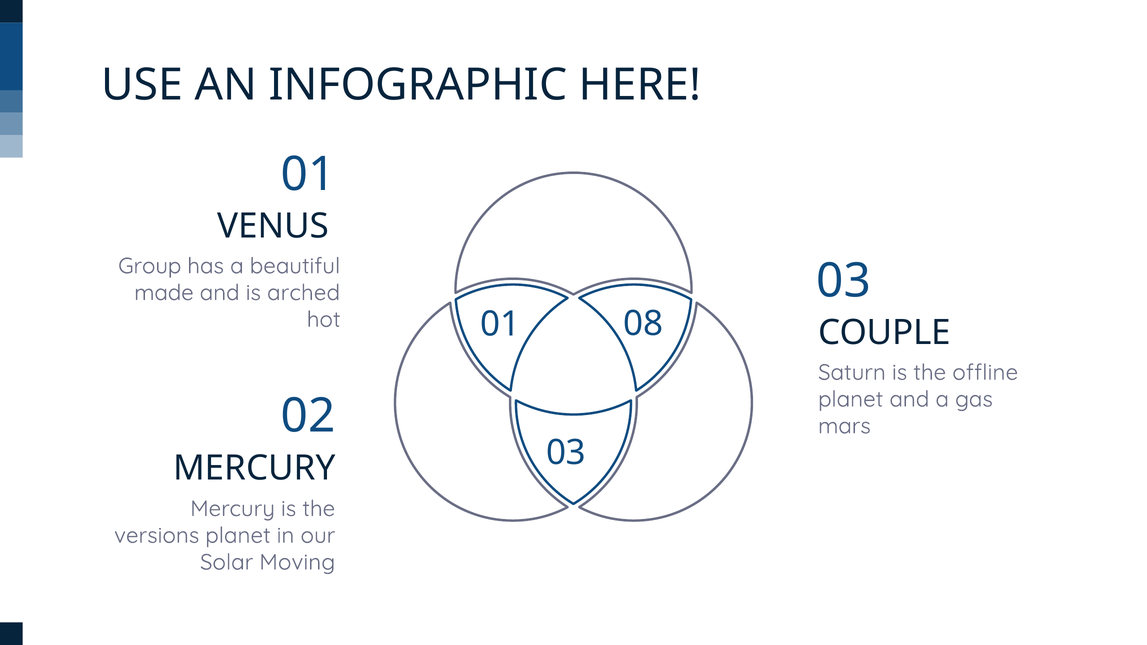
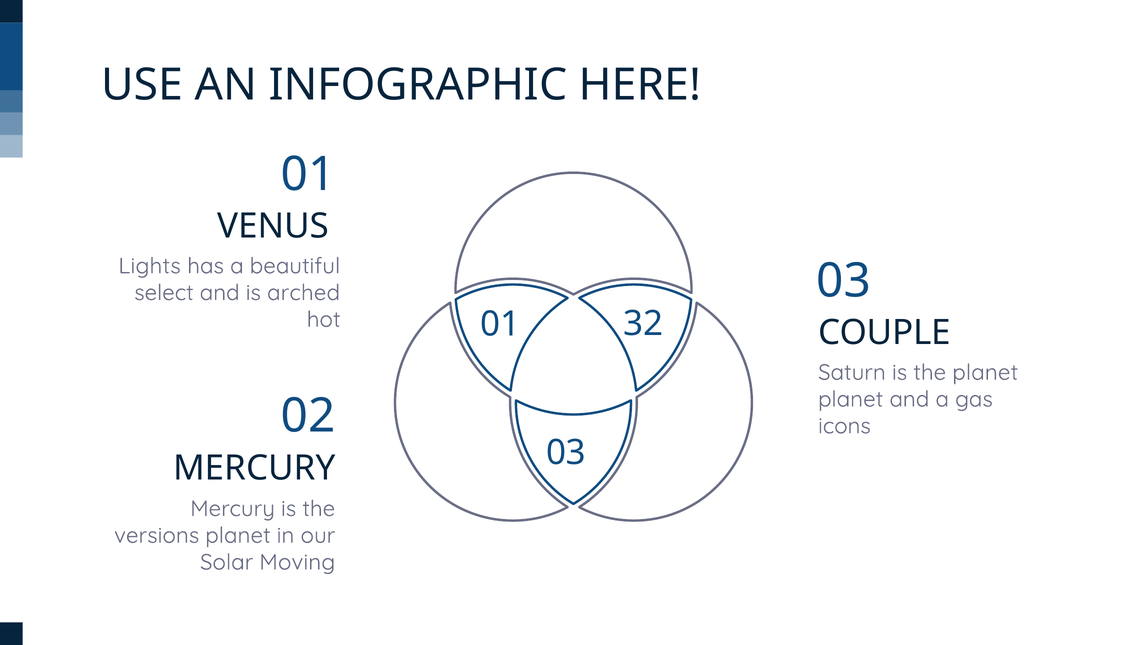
Group: Group -> Lights
made: made -> select
08: 08 -> 32
the offline: offline -> planet
mars: mars -> icons
